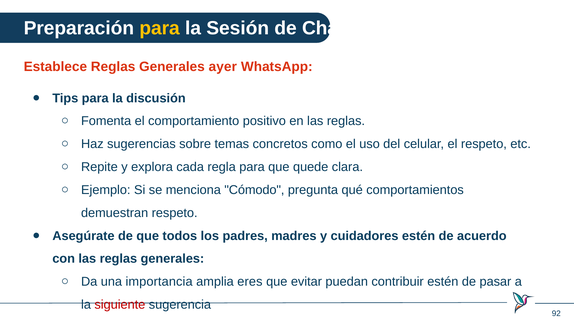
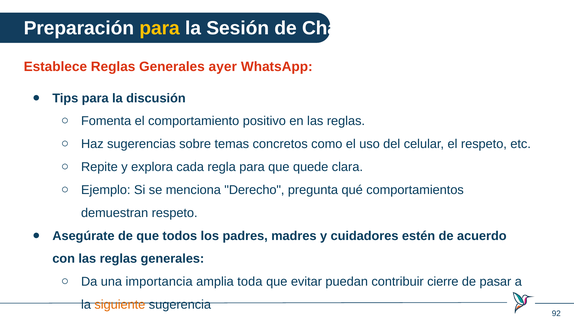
Cómodo: Cómodo -> Derecho
eres: eres -> toda
contribuir estén: estén -> cierre
siguiente colour: red -> orange
